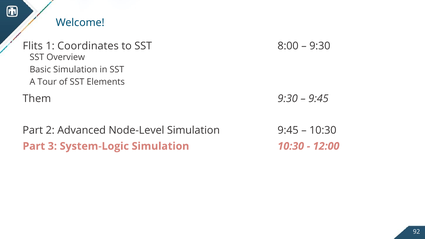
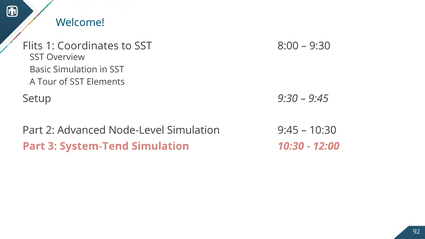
Them: Them -> Setup
System-Logic: System-Logic -> System-Tend
